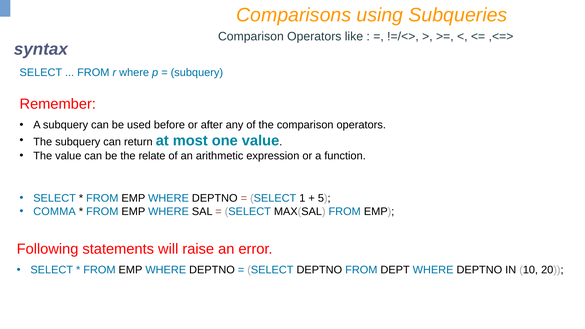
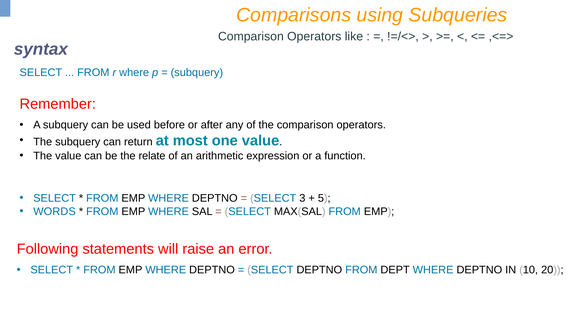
1: 1 -> 3
COMMA: COMMA -> WORDS
